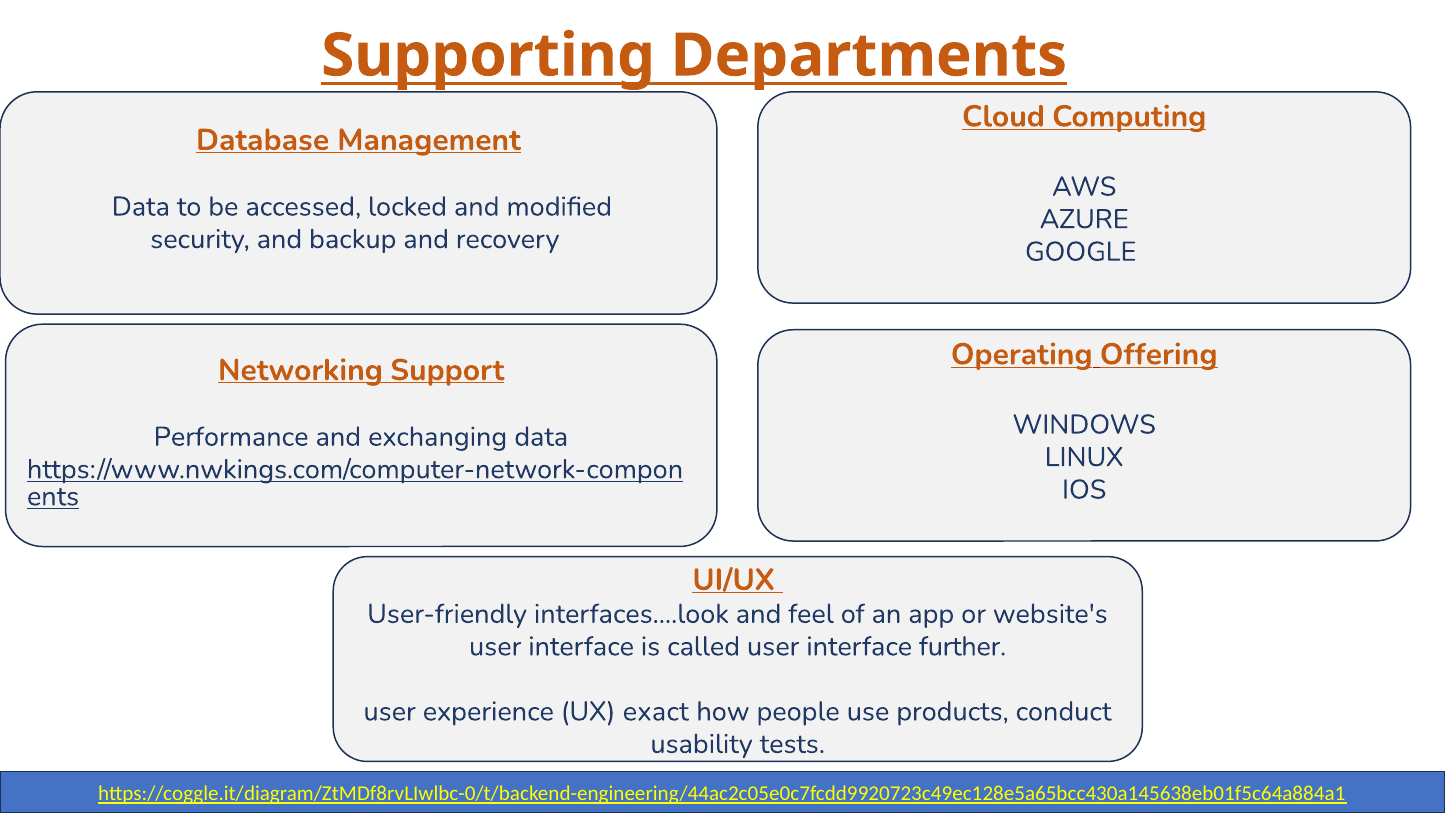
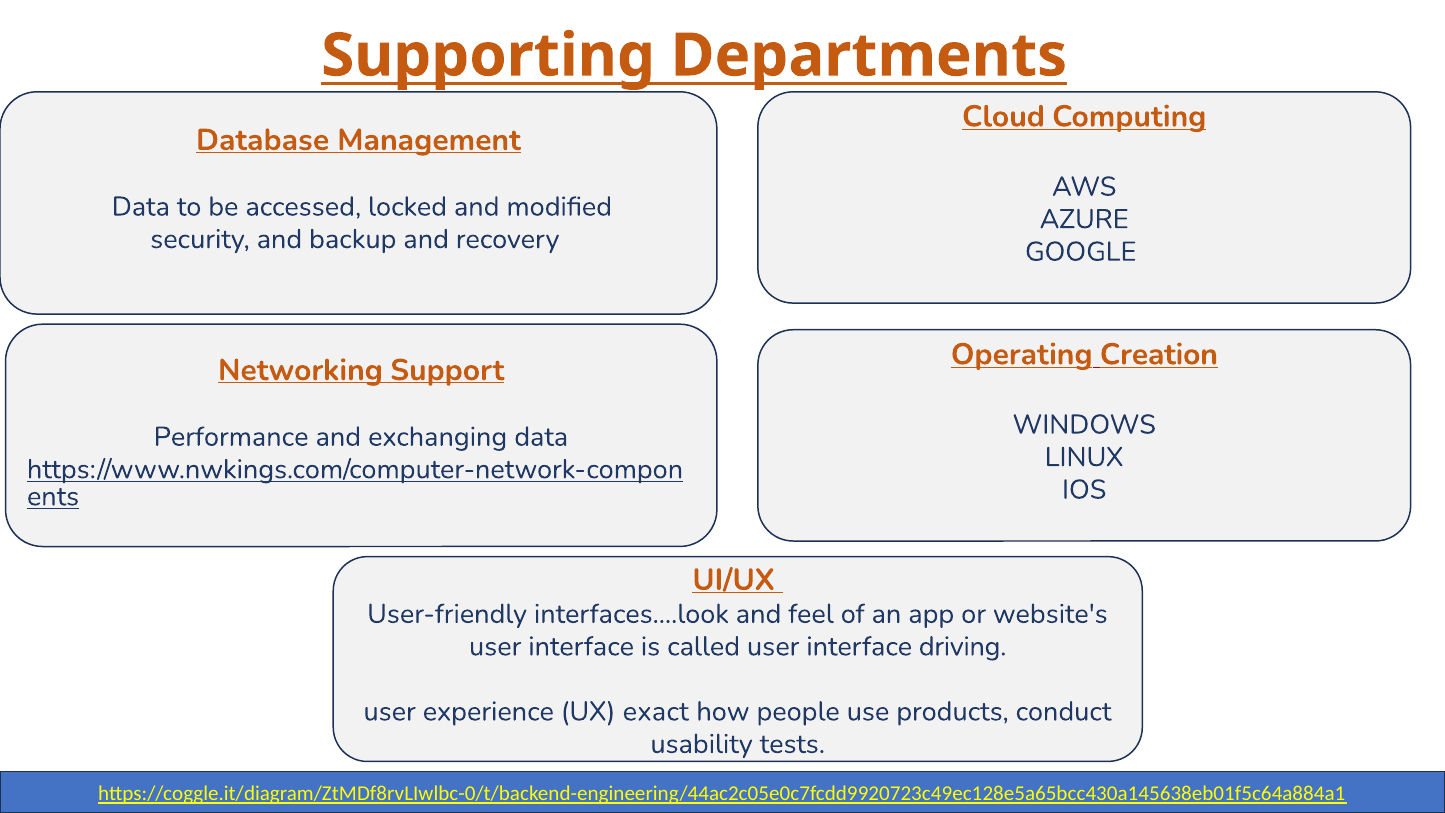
Offering: Offering -> Creation
further: further -> driving
